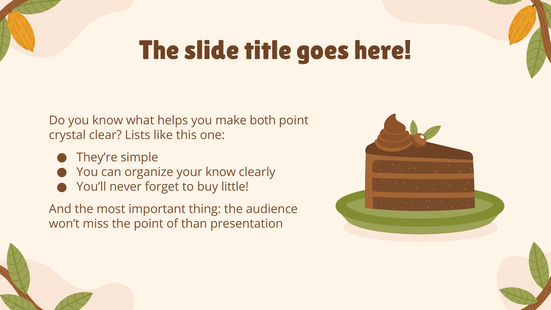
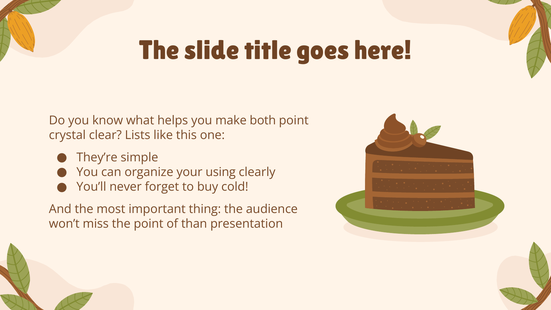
your know: know -> using
little: little -> cold
